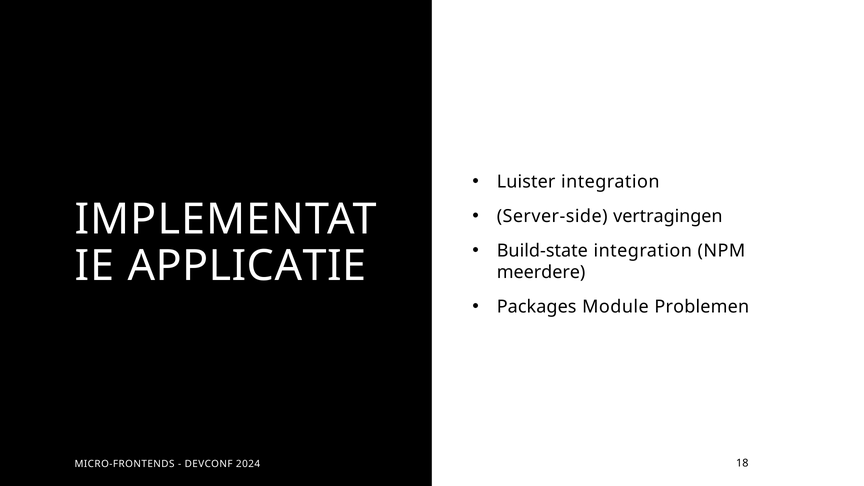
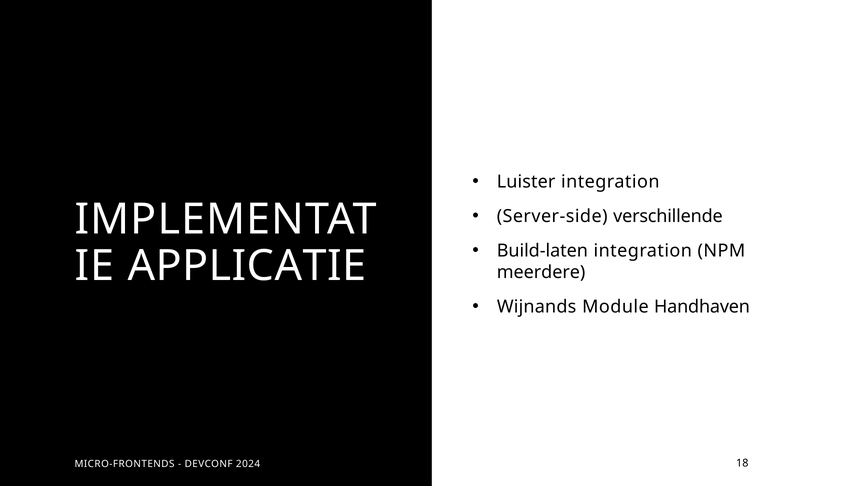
vertragingen: vertragingen -> verschillende
Build-state: Build-state -> Build-laten
Packages: Packages -> Wijnands
Problemen: Problemen -> Handhaven
